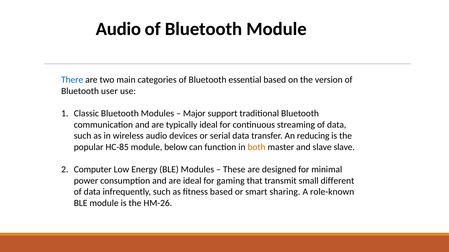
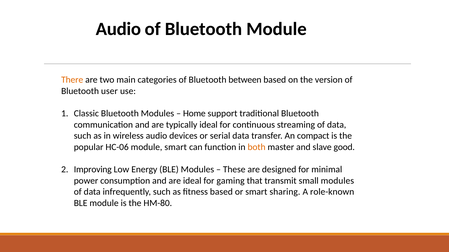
There colour: blue -> orange
essential: essential -> between
Major: Major -> Home
reducing: reducing -> compact
HC-85: HC-85 -> HC-06
module below: below -> smart
slave slave: slave -> good
Computer: Computer -> Improving
small different: different -> modules
HM-26: HM-26 -> HM-80
